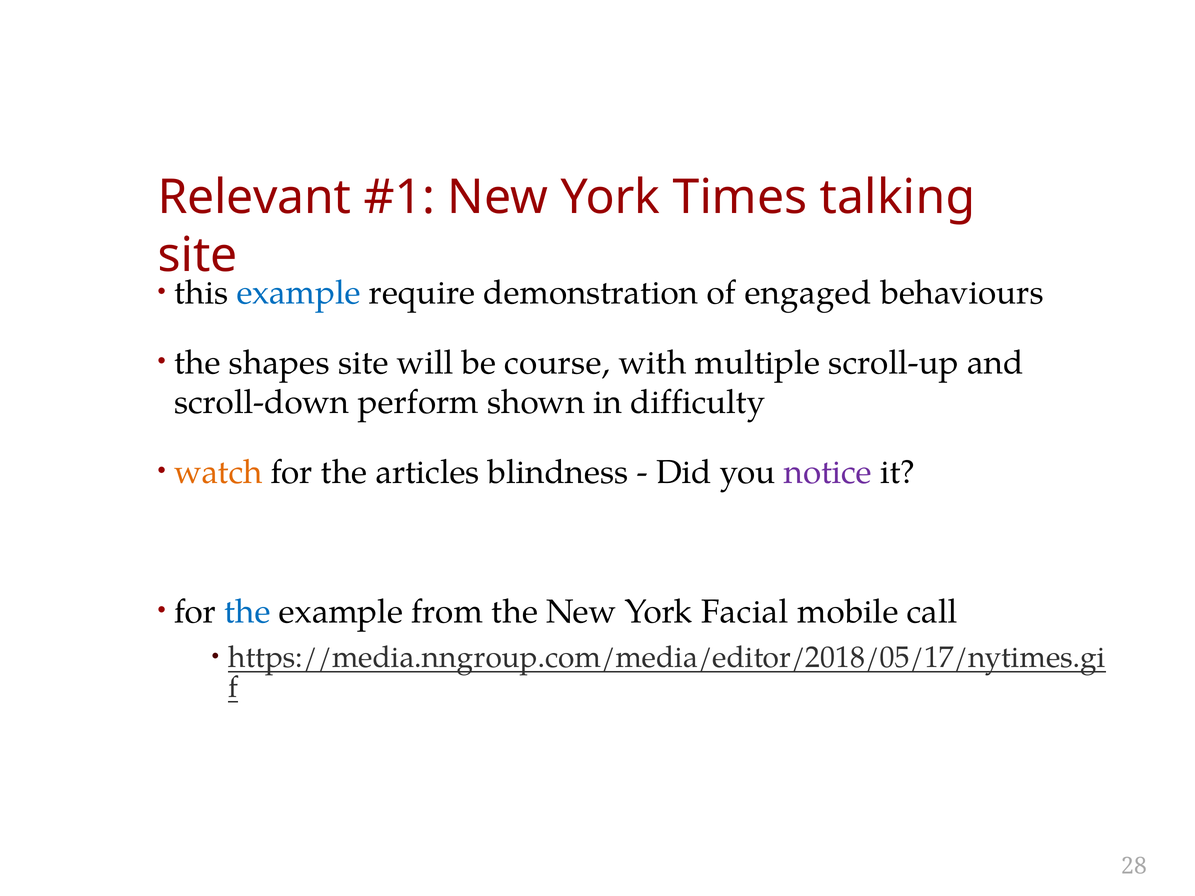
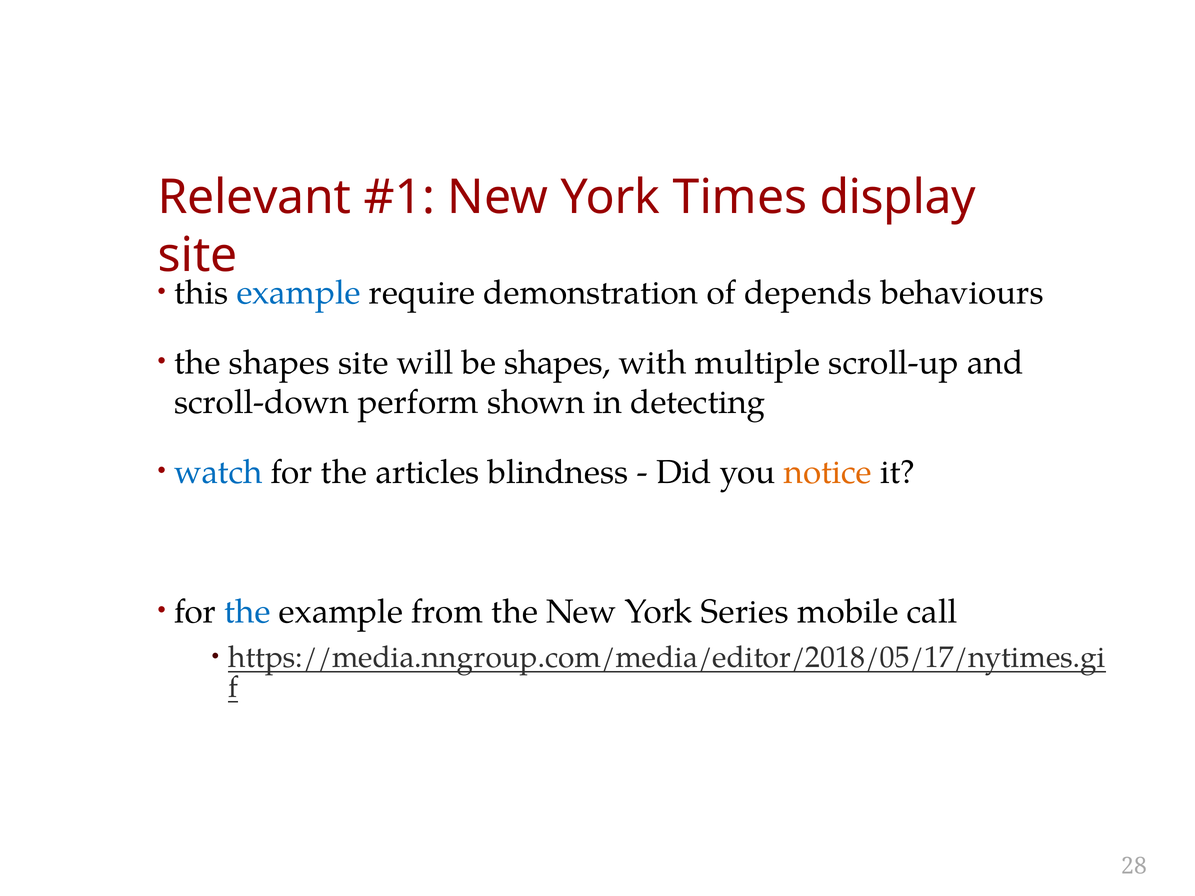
talking: talking -> display
engaged: engaged -> depends
be course: course -> shapes
difficulty: difficulty -> detecting
watch colour: orange -> blue
notice colour: purple -> orange
Facial: Facial -> Series
